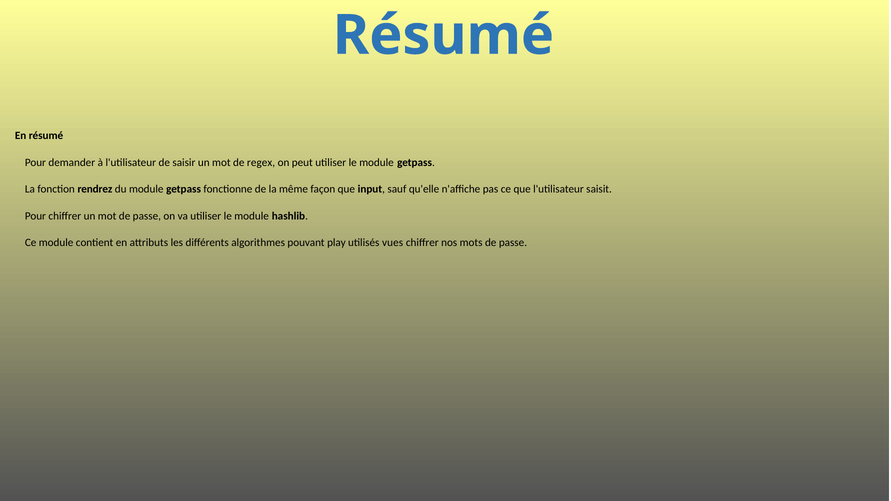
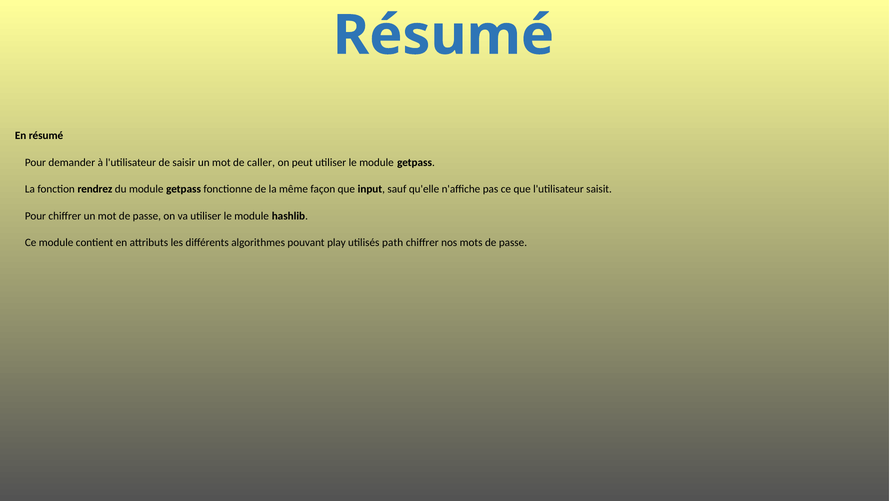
regex: regex -> caller
vues: vues -> path
